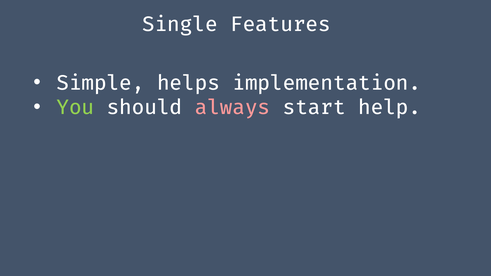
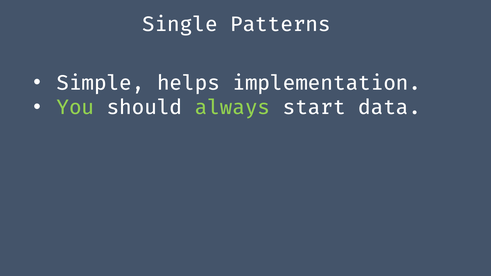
Features: Features -> Patterns
always colour: pink -> light green
help: help -> data
